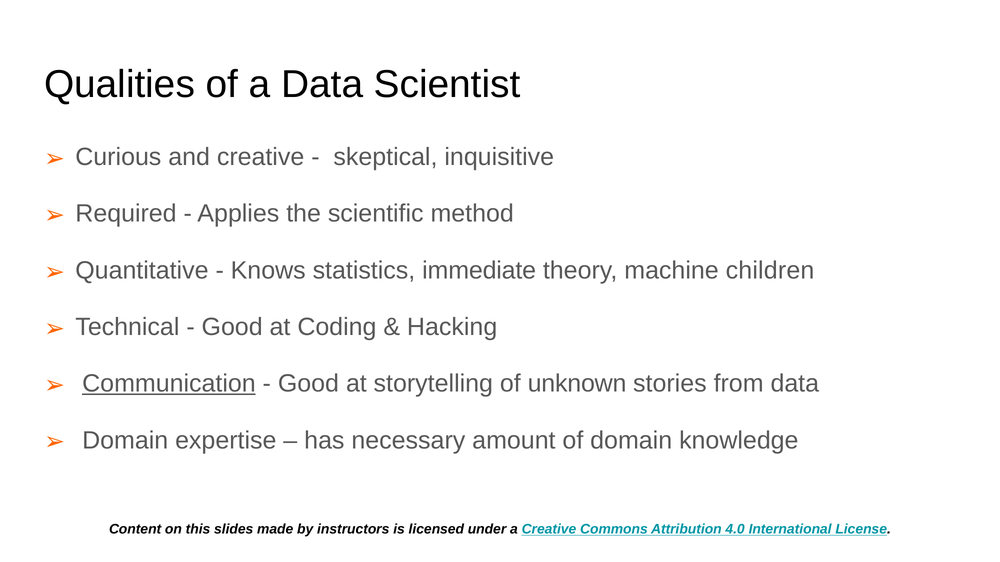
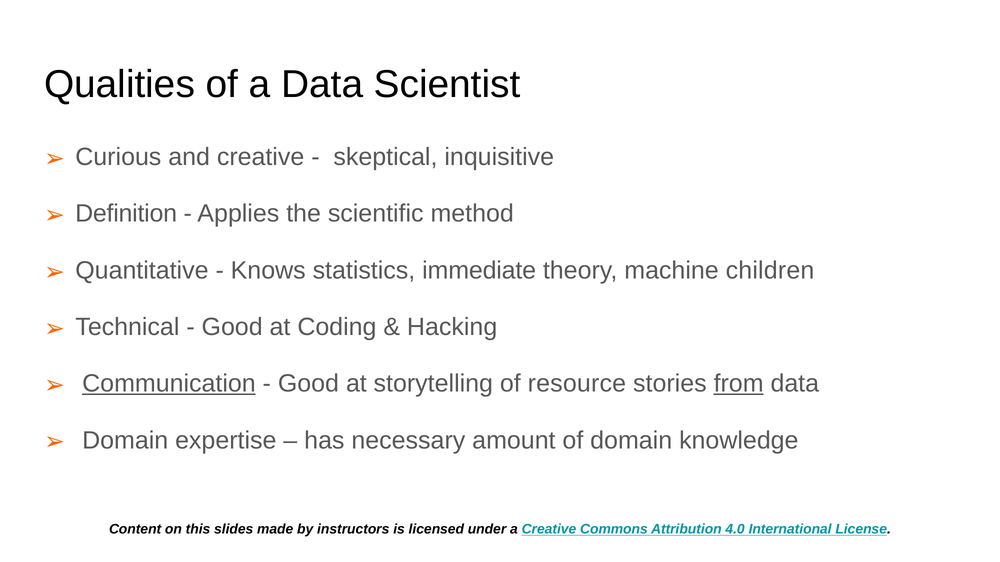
Required: Required -> Definition
unknown: unknown -> resource
from underline: none -> present
